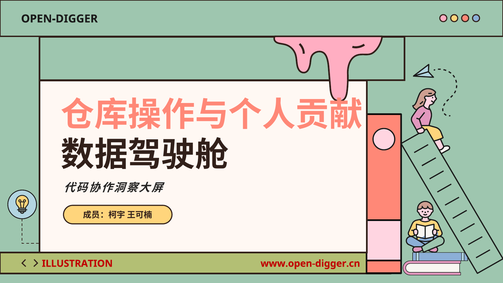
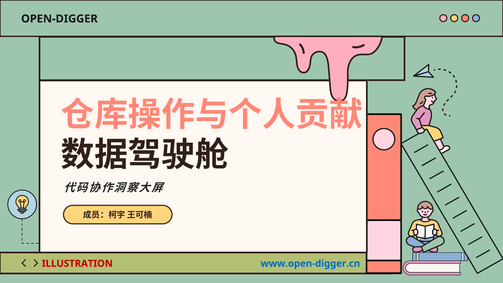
www.open-digger.cn colour: red -> blue
